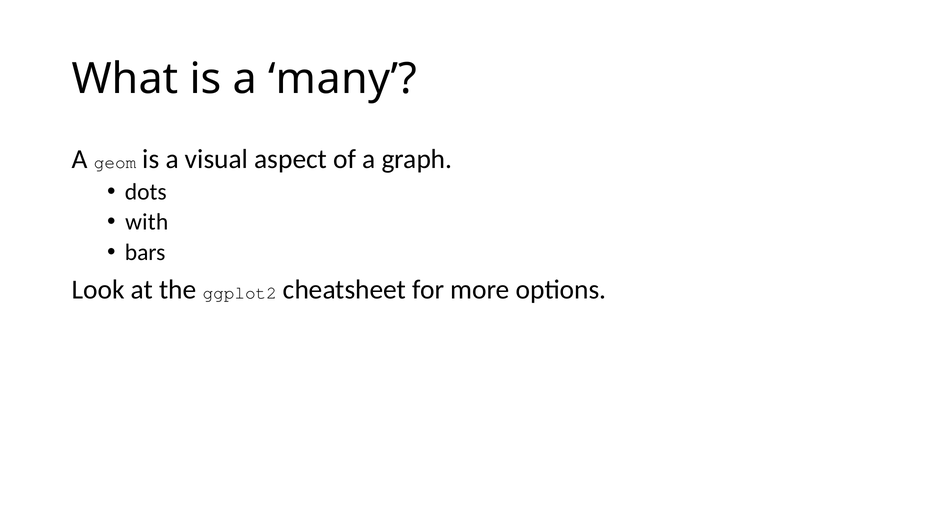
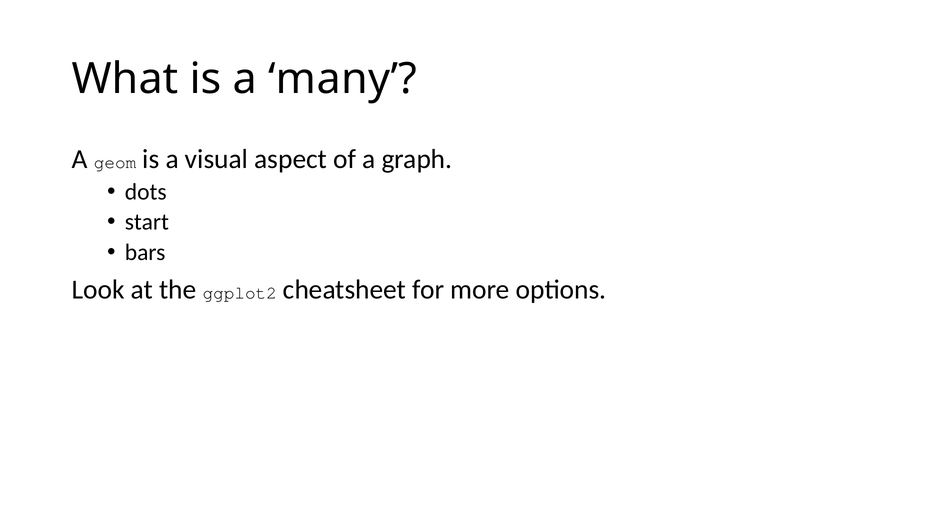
with: with -> start
